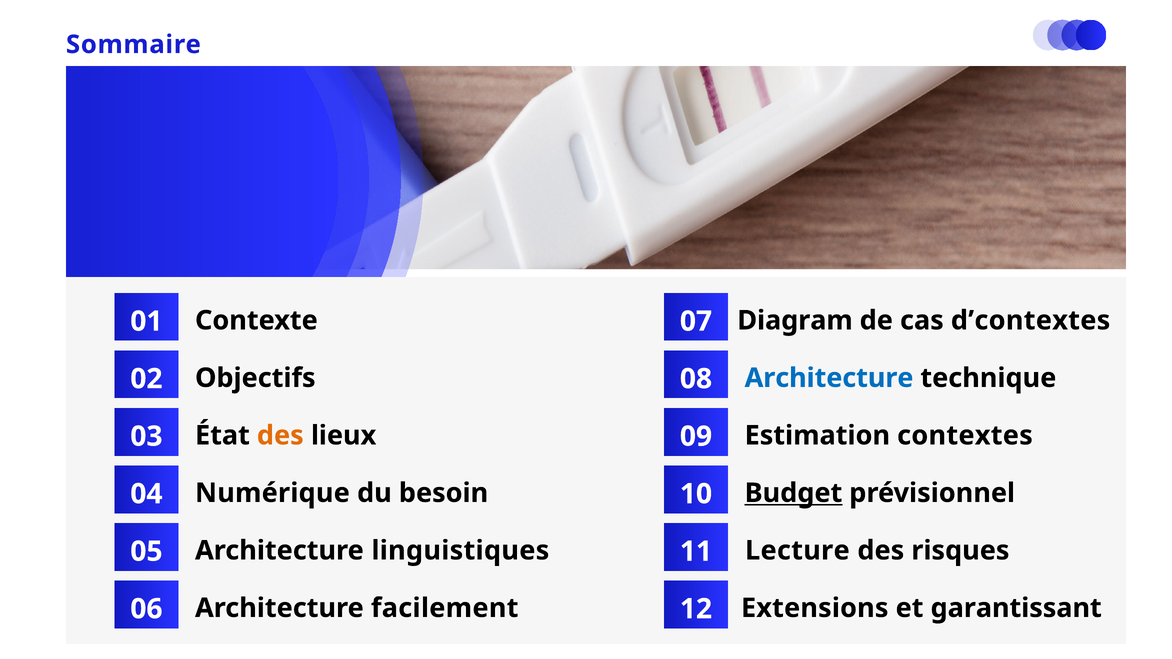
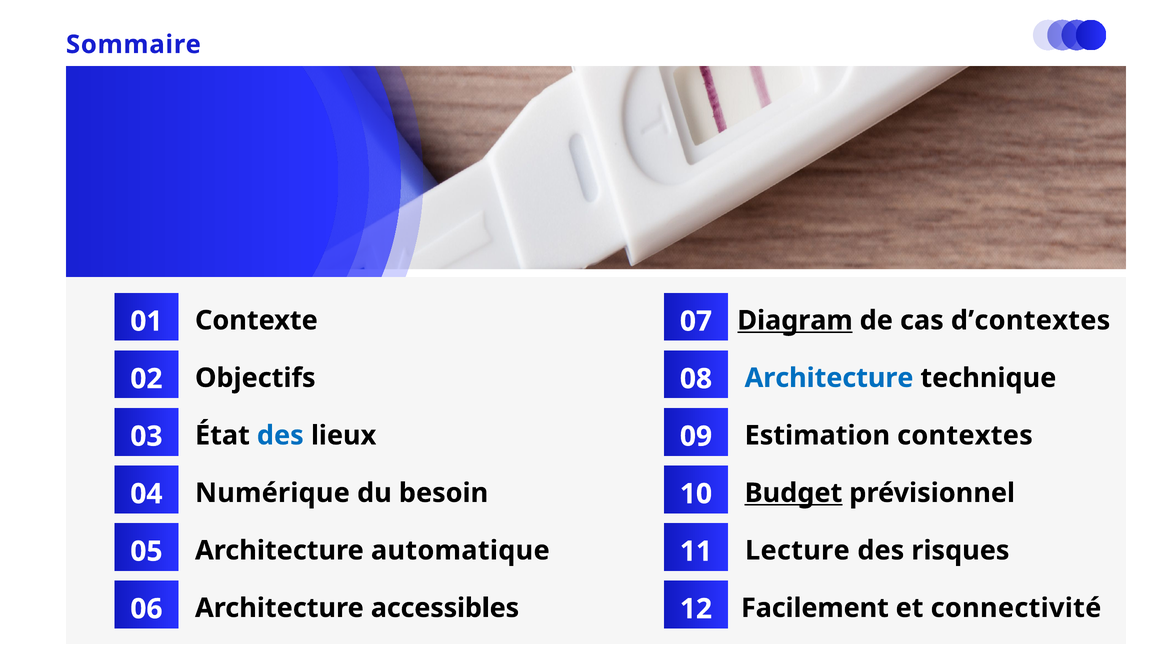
Diagram underline: none -> present
des at (280, 436) colour: orange -> blue
linguistiques: linguistiques -> automatique
facilement: facilement -> accessibles
Extensions: Extensions -> Facilement
garantissant: garantissant -> connectivité
